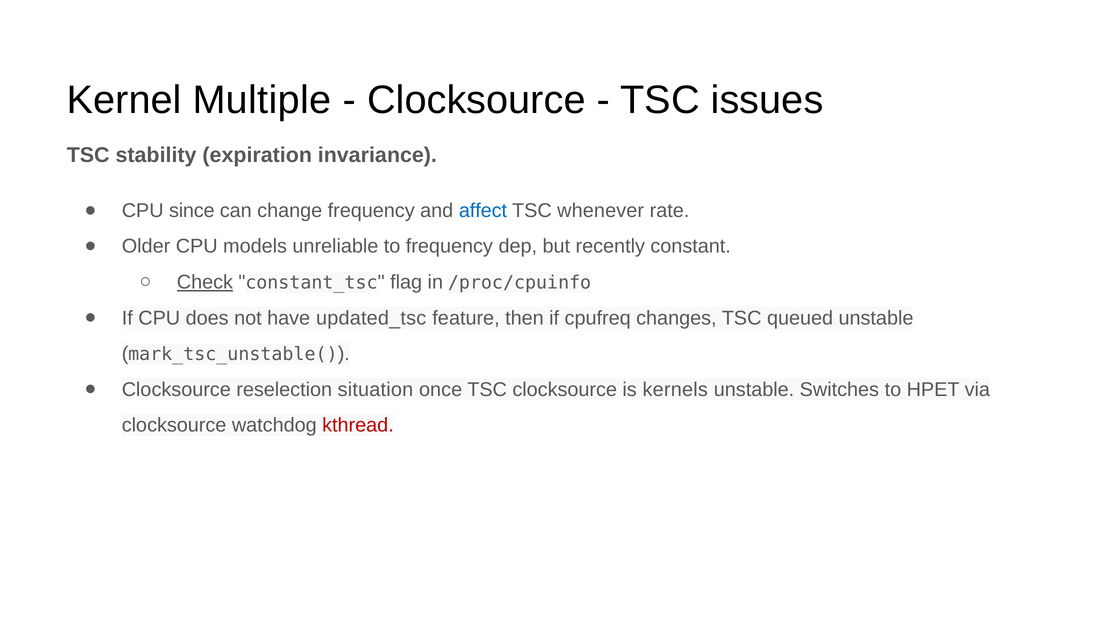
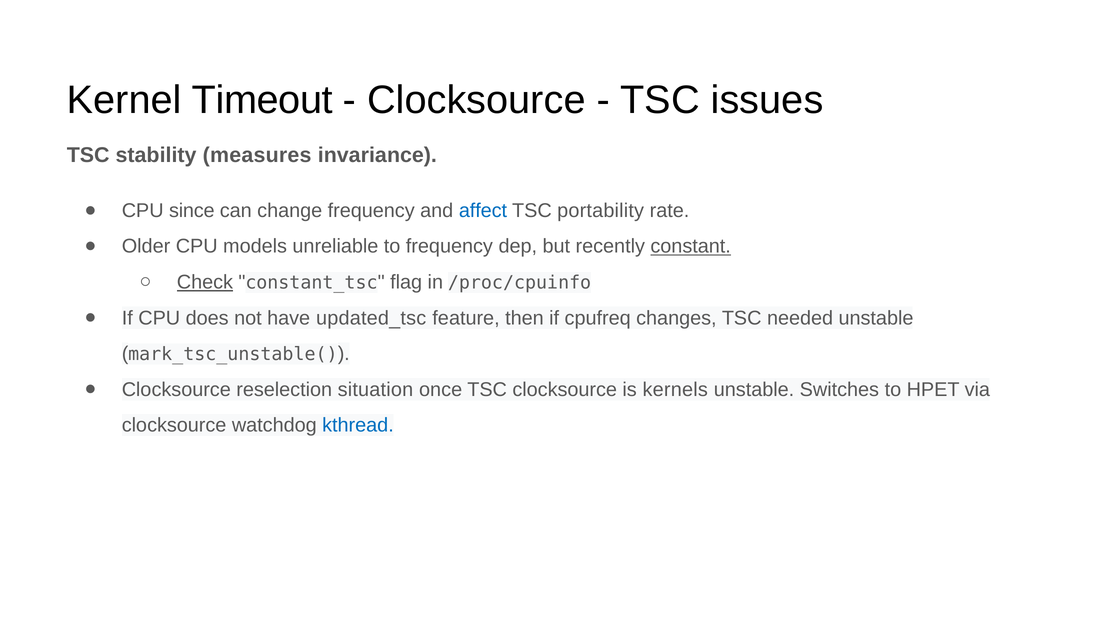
Multiple: Multiple -> Timeout
expiration: expiration -> measures
whenever: whenever -> portability
constant underline: none -> present
queued: queued -> needed
kthread colour: red -> blue
